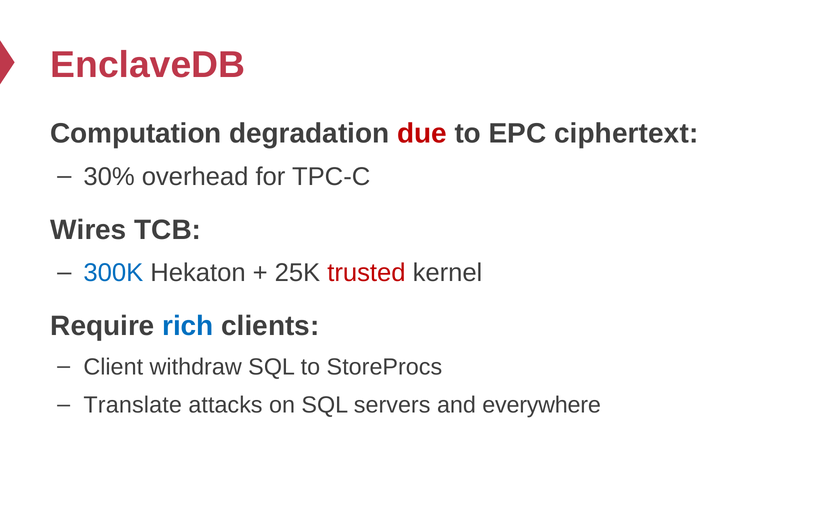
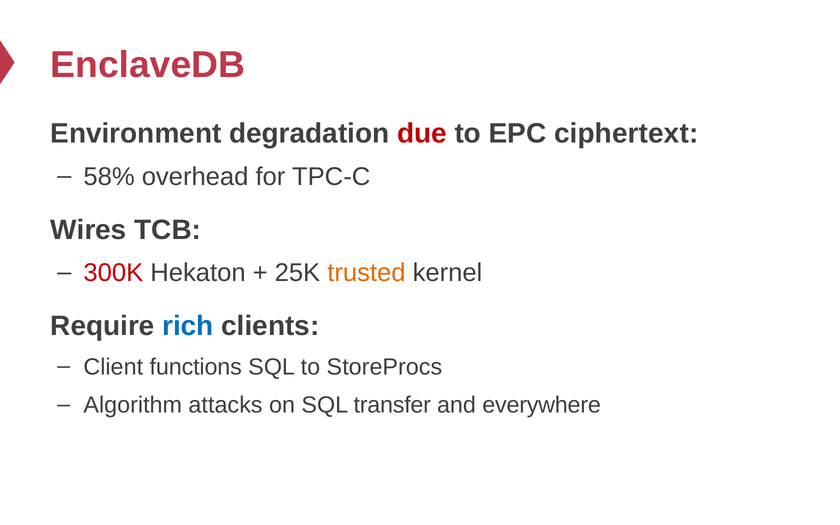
Computation: Computation -> Environment
30%: 30% -> 58%
300K colour: blue -> red
trusted colour: red -> orange
withdraw: withdraw -> functions
Translate: Translate -> Algorithm
servers: servers -> transfer
